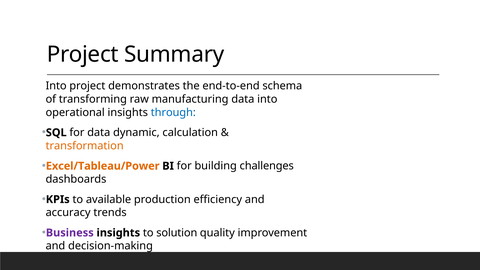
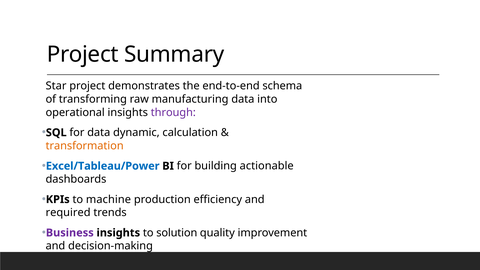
Into at (56, 86): Into -> Star
through colour: blue -> purple
Excel/Tableau/Power colour: orange -> blue
challenges: challenges -> actionable
available: available -> machine
accuracy: accuracy -> required
